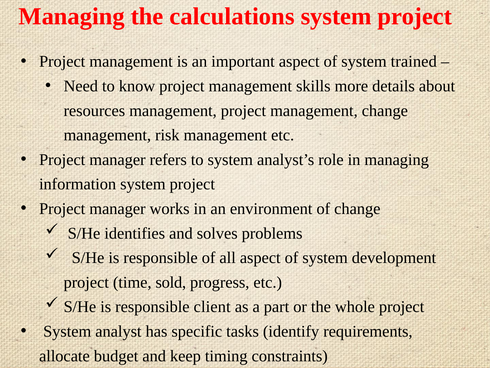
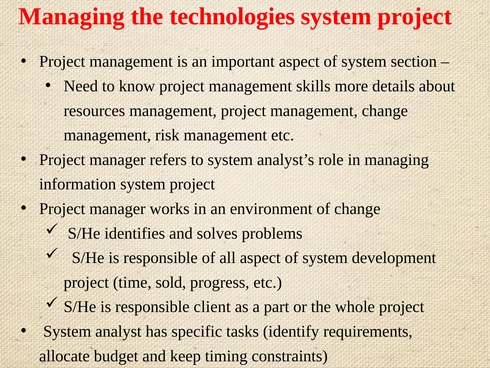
calculations: calculations -> technologies
trained: trained -> section
